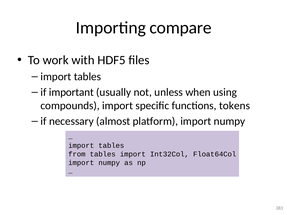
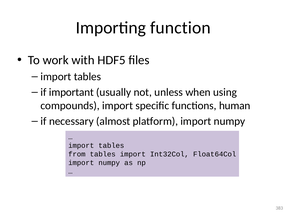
compare: compare -> function
tokens: tokens -> human
